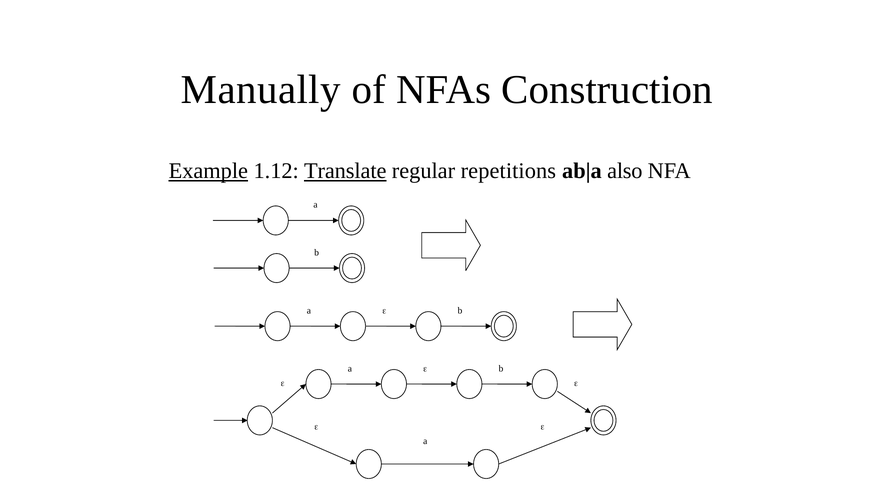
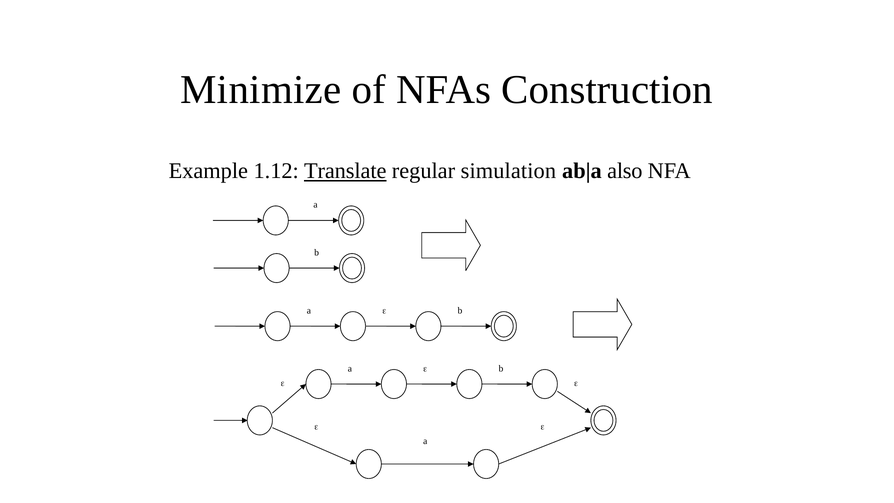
Manually: Manually -> Minimize
Example underline: present -> none
repetitions: repetitions -> simulation
